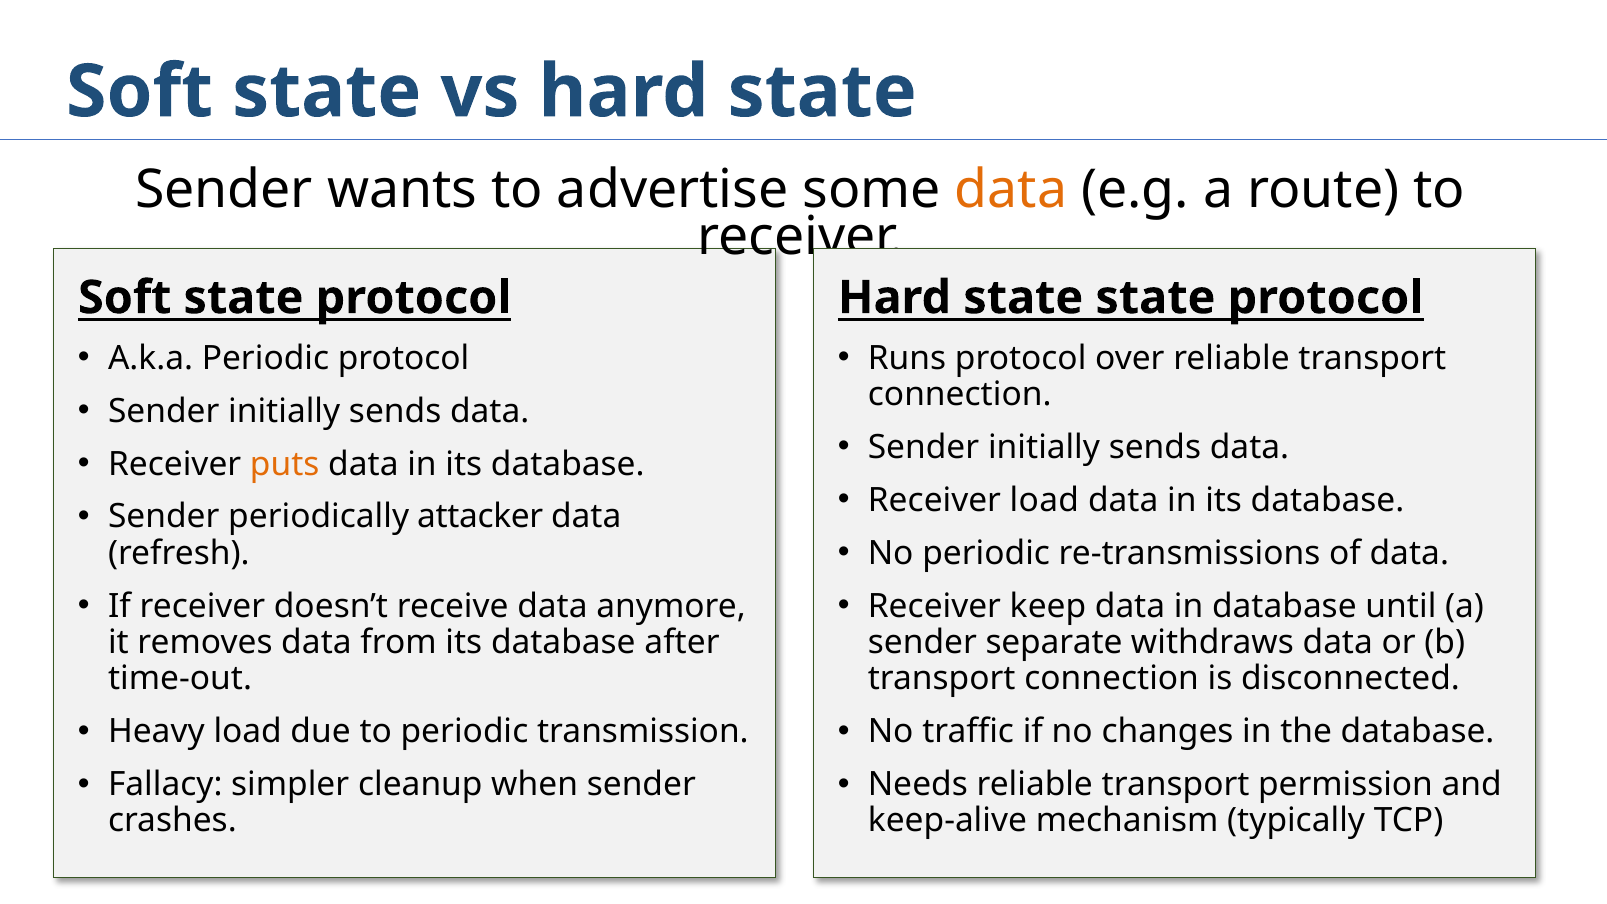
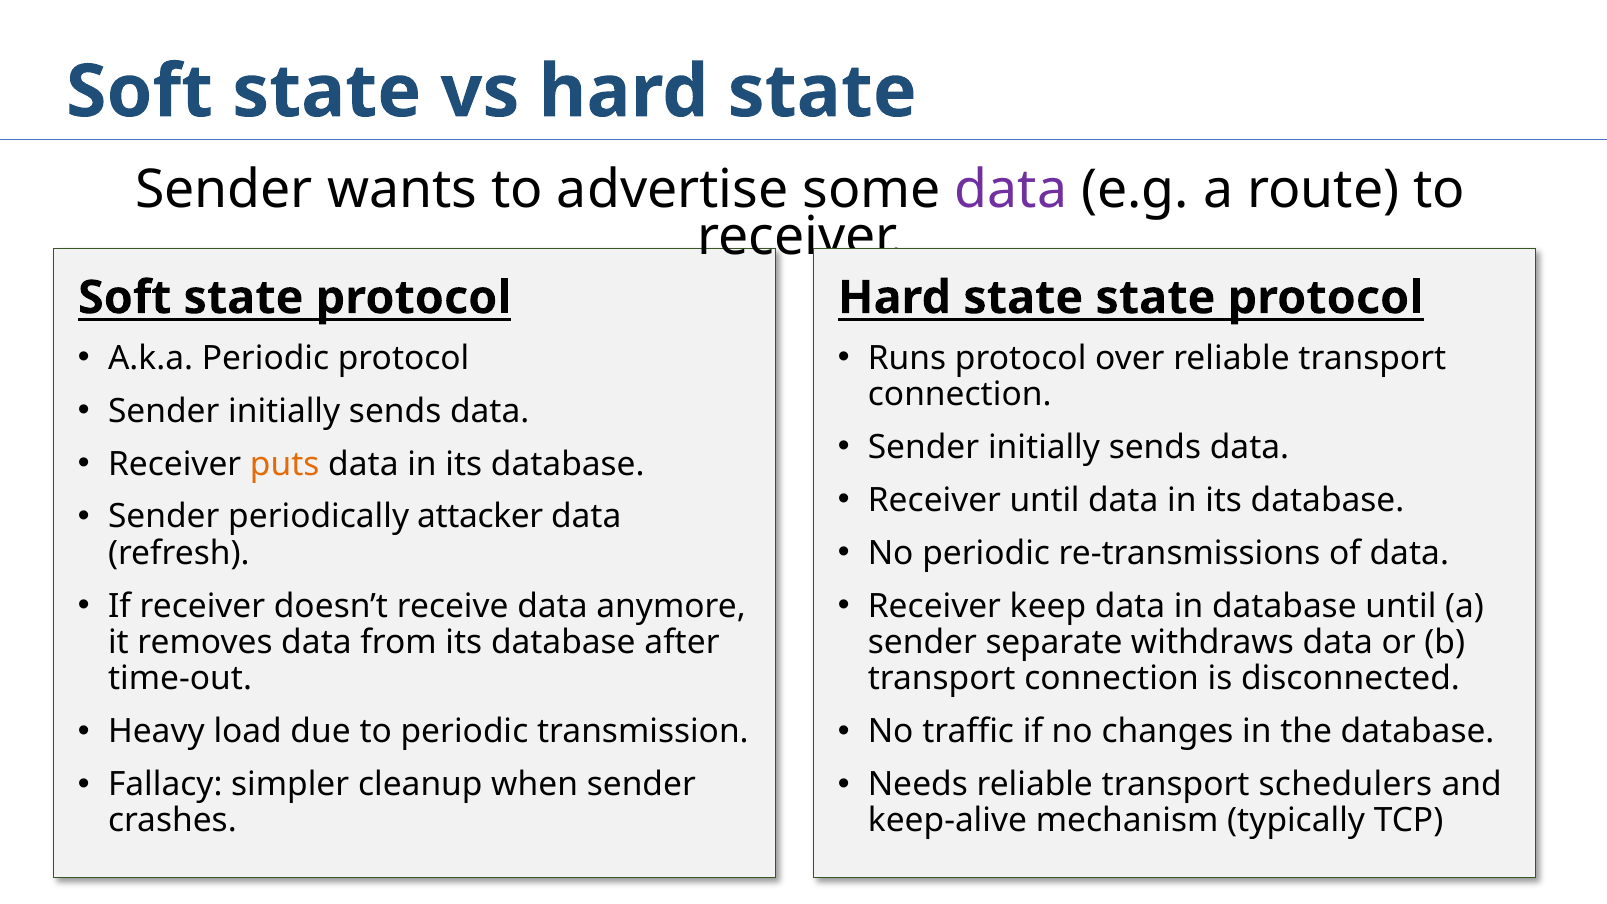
data at (1011, 190) colour: orange -> purple
Receiver load: load -> until
permission: permission -> schedulers
